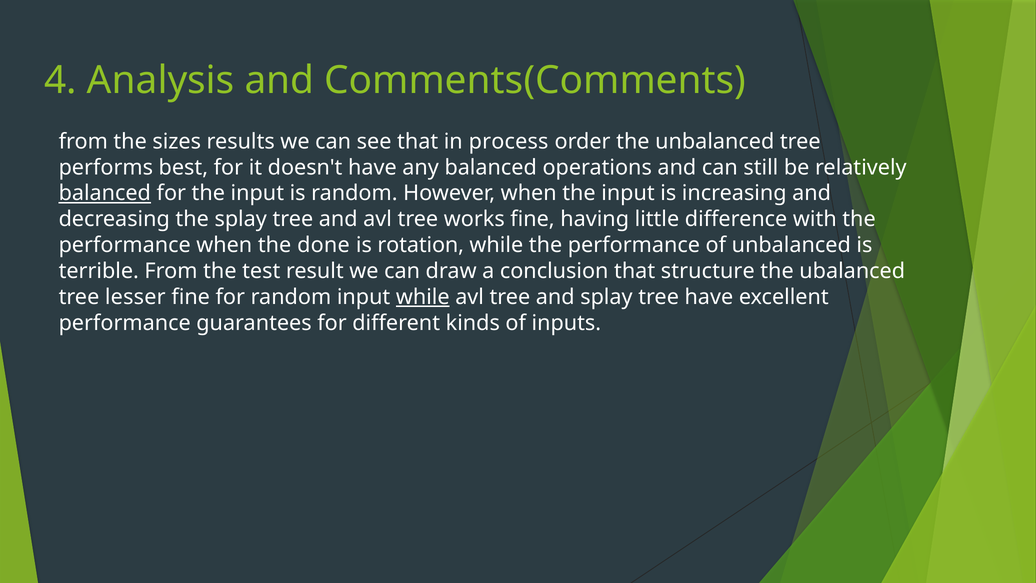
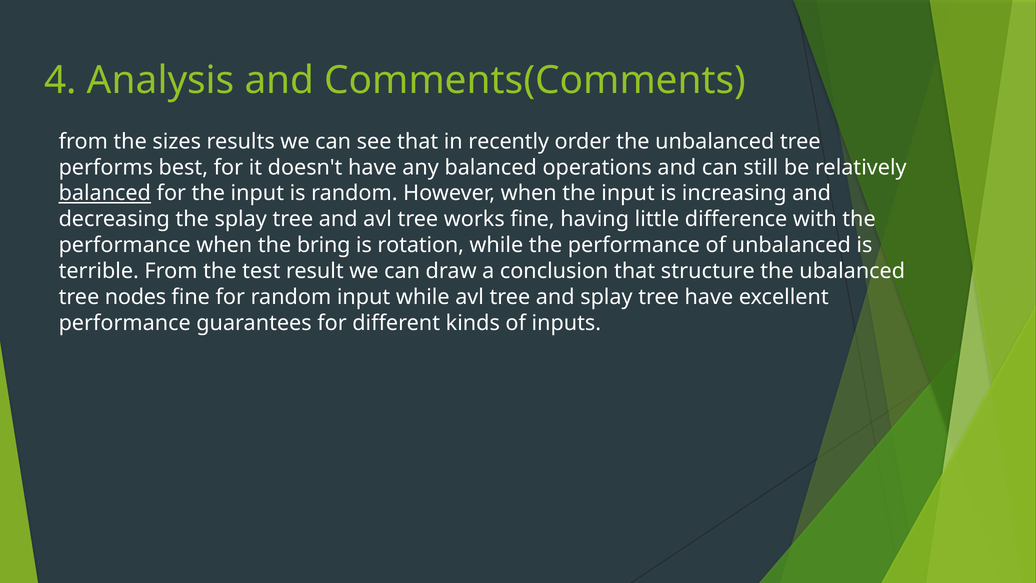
process: process -> recently
done: done -> bring
lesser: lesser -> nodes
while at (423, 297) underline: present -> none
